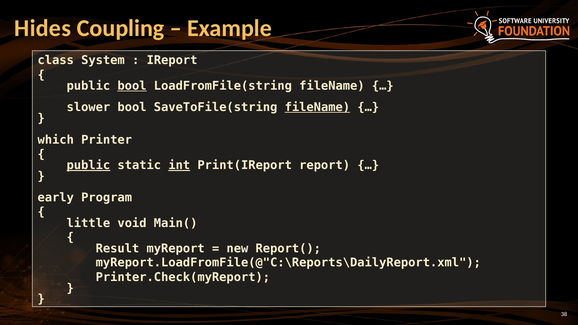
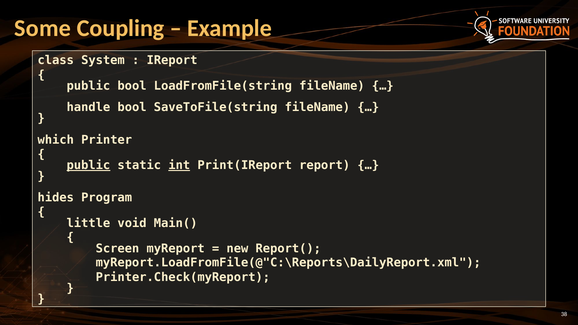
Hides: Hides -> Some
bool at (132, 86) underline: present -> none
slower: slower -> handle
fileName at (317, 107) underline: present -> none
early: early -> hides
Result: Result -> Screen
